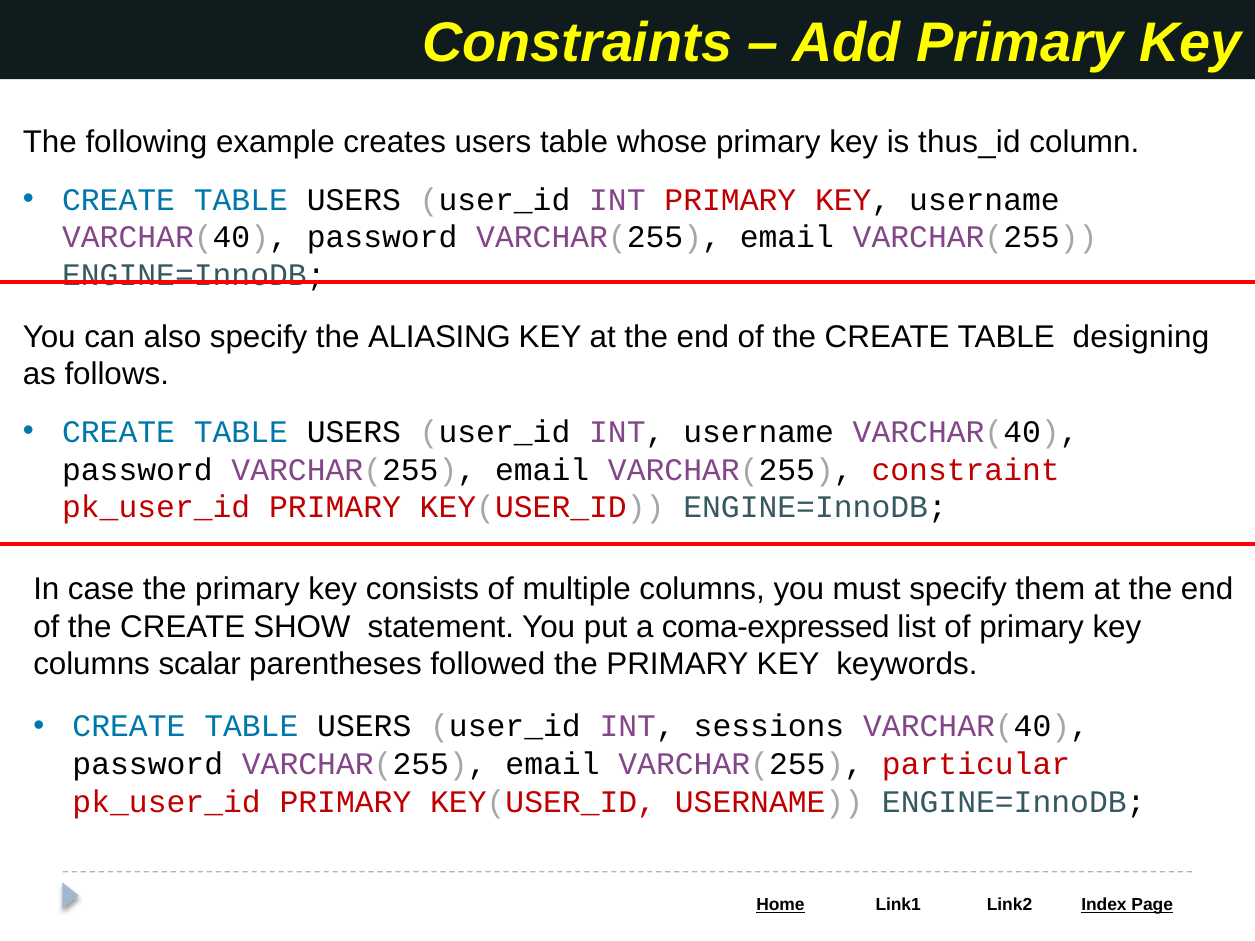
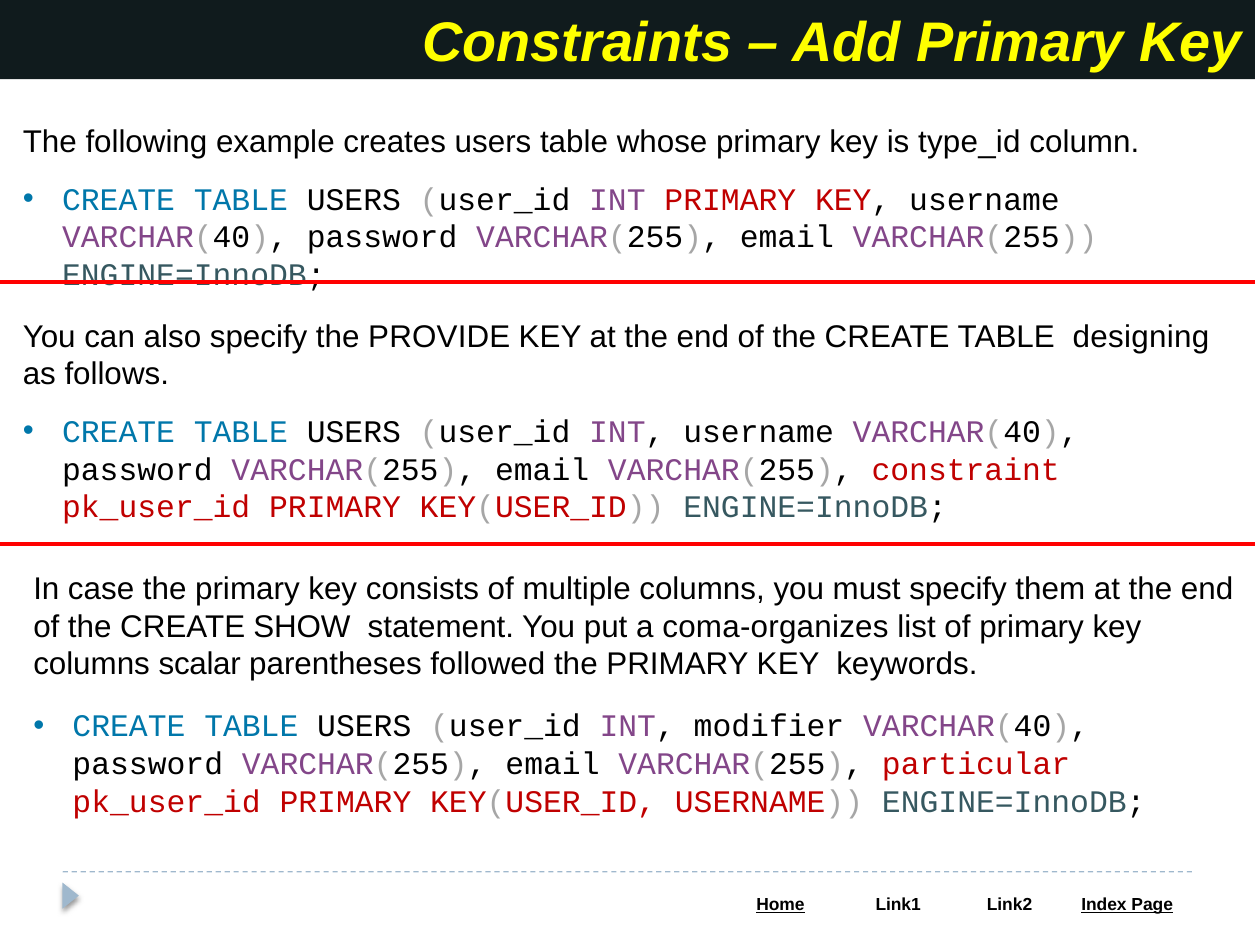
thus_id: thus_id -> type_id
ALIASING: ALIASING -> PROVIDE
coma-expressed: coma-expressed -> coma-organizes
sessions: sessions -> modifier
